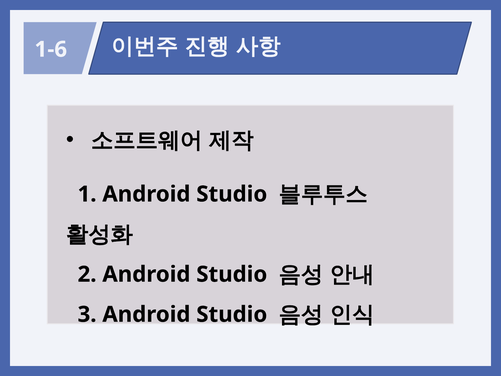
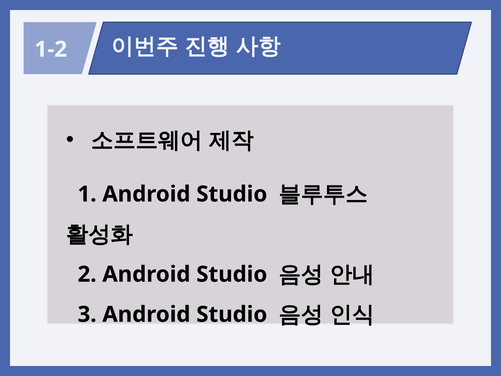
1-6: 1-6 -> 1-2
